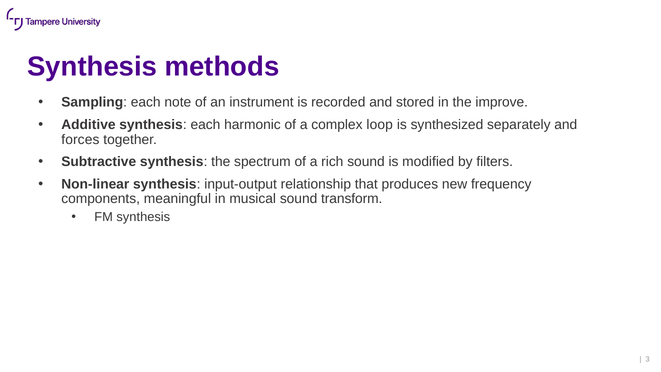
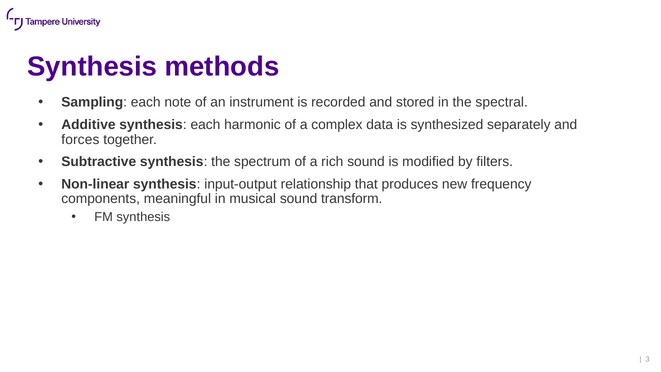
improve: improve -> spectral
loop: loop -> data
